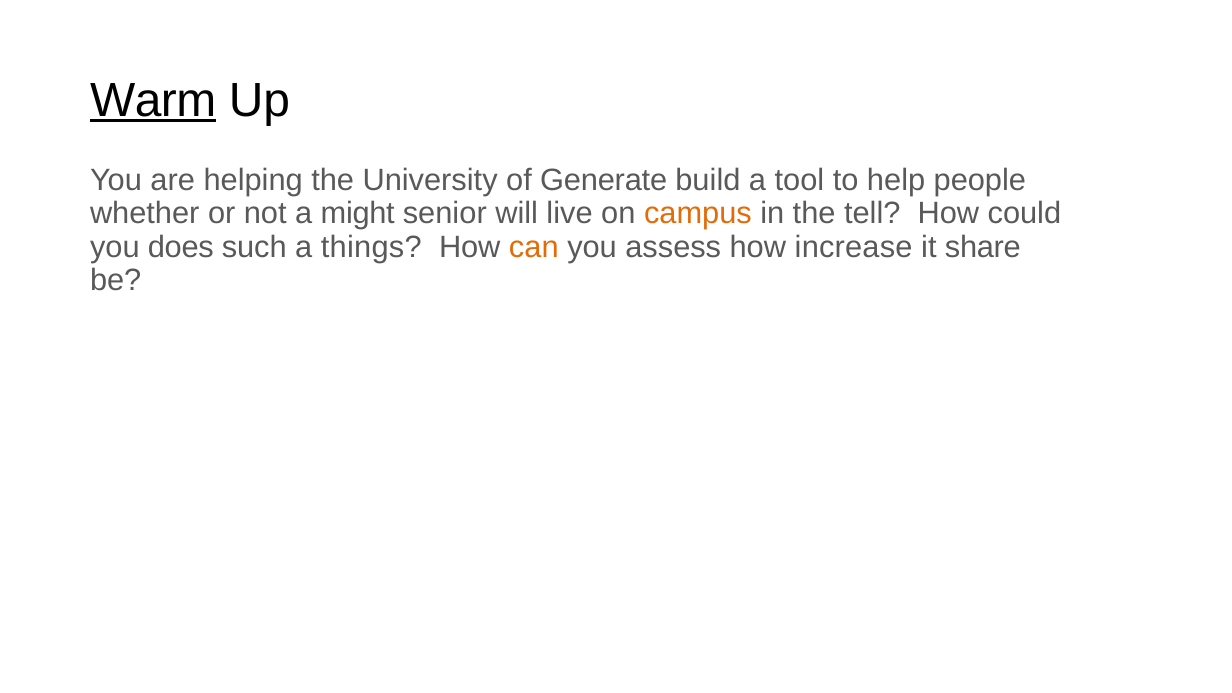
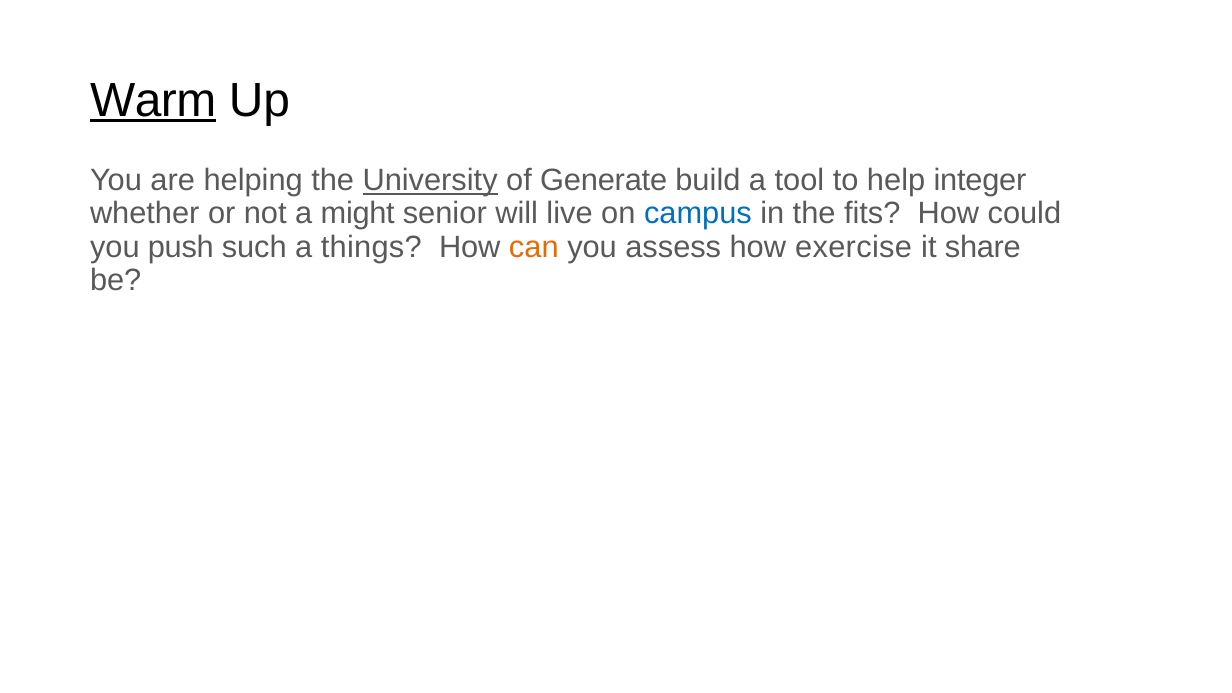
University underline: none -> present
people: people -> integer
campus colour: orange -> blue
tell: tell -> fits
does: does -> push
increase: increase -> exercise
